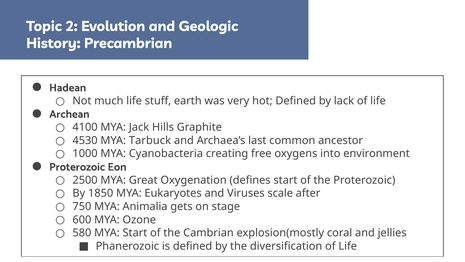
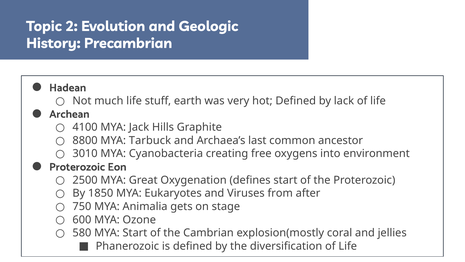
4530: 4530 -> 8800
1000: 1000 -> 3010
scale: scale -> from
